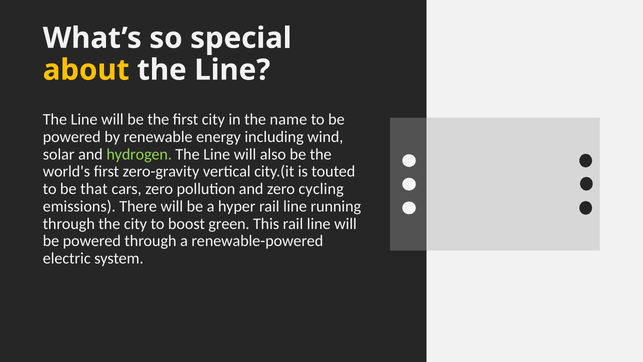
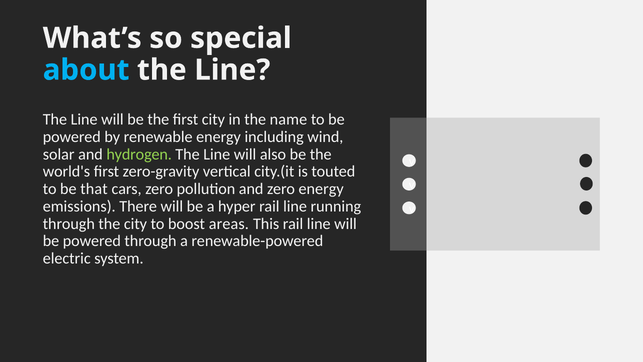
about colour: yellow -> light blue
zero cycling: cycling -> energy
green: green -> areas
